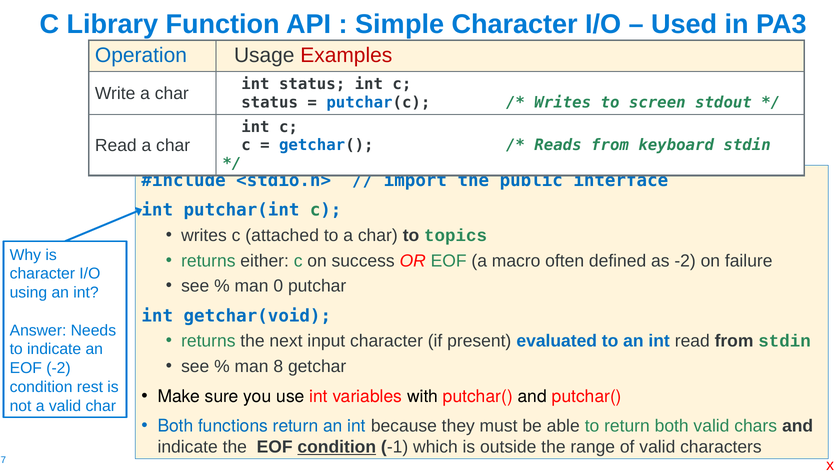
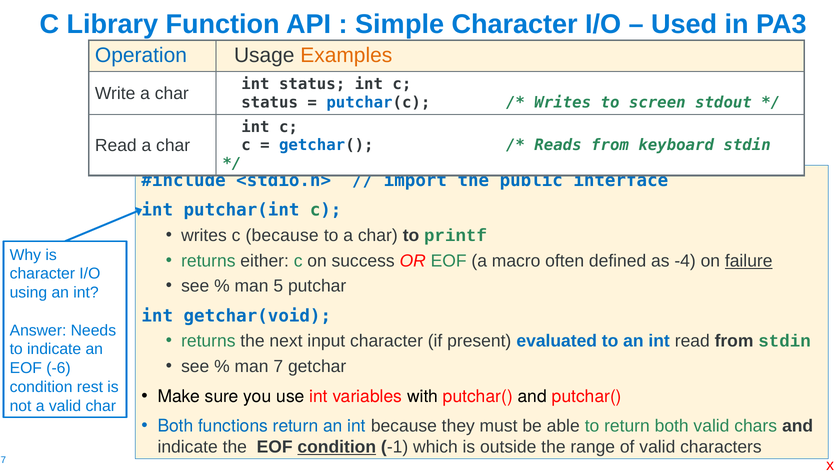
Examples colour: red -> orange
c attached: attached -> because
topics: topics -> printf
as -2: -2 -> -4
failure underline: none -> present
0: 0 -> 5
8: 8 -> 7
EOF -2: -2 -> -6
